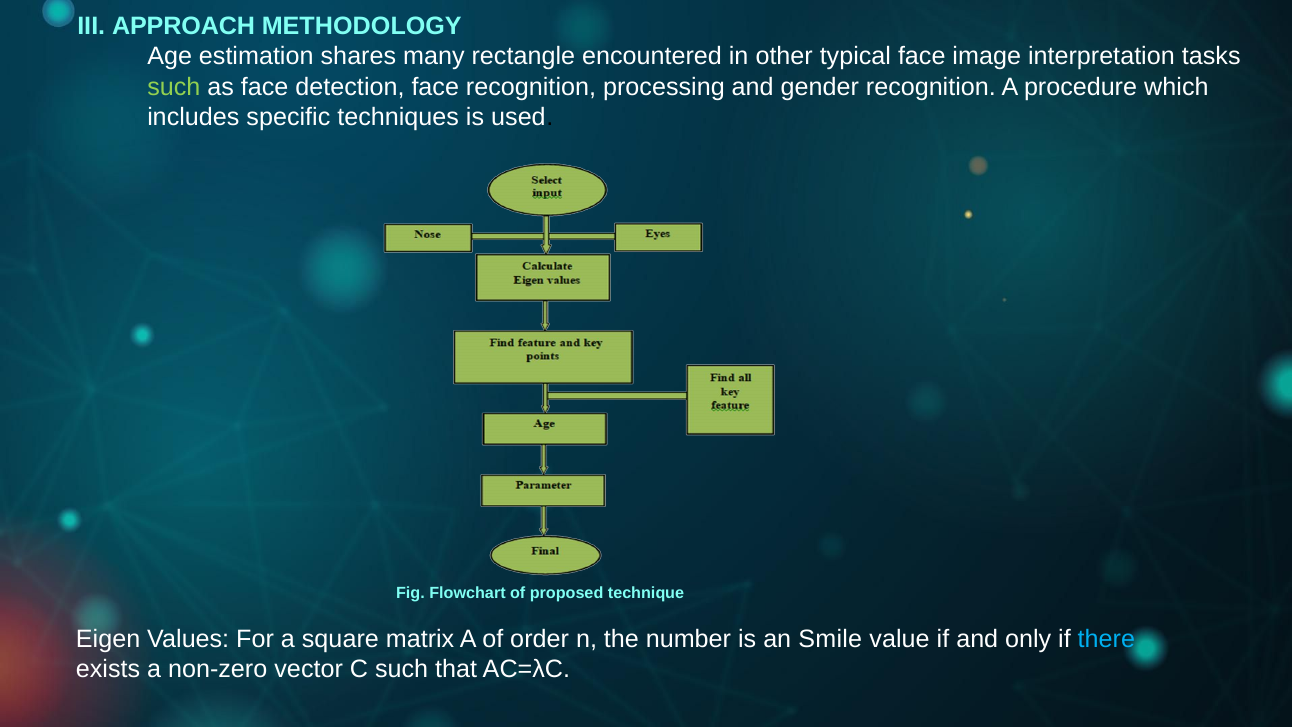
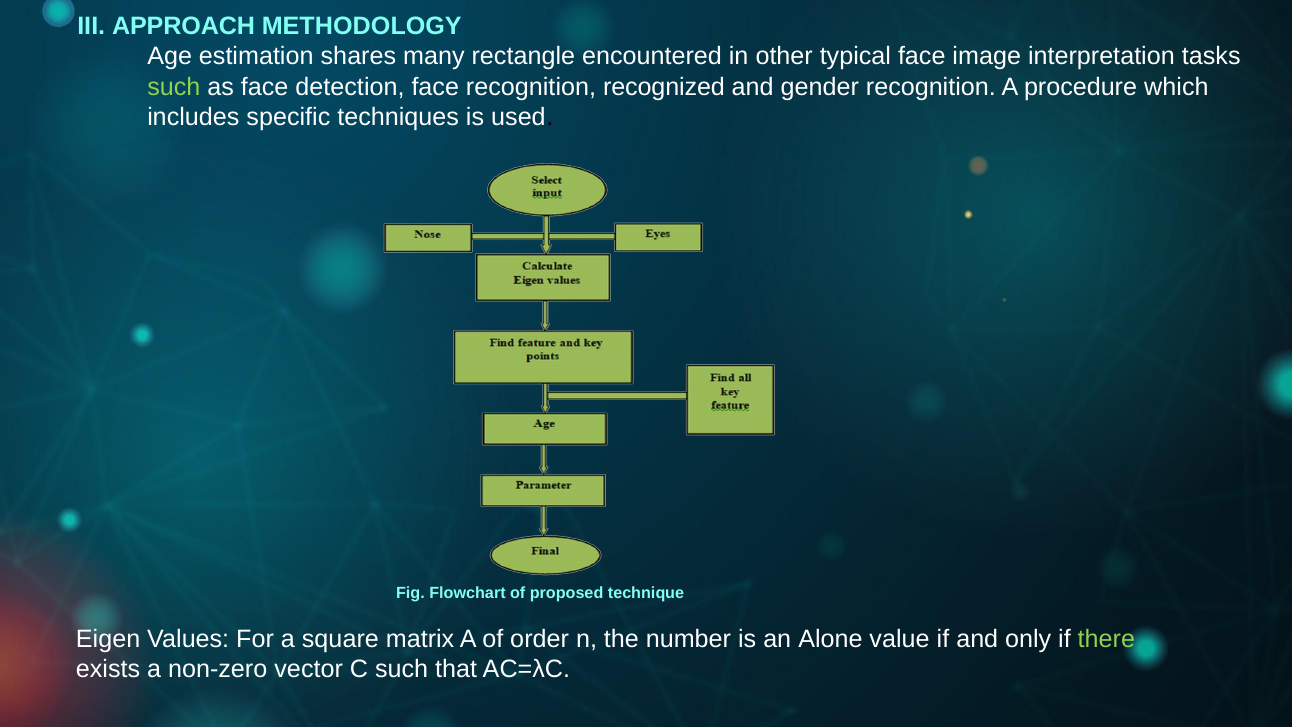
processing: processing -> recognized
Smile: Smile -> Alone
there colour: light blue -> light green
